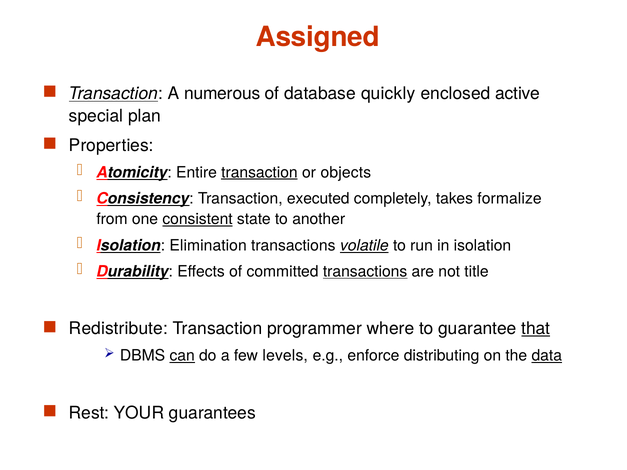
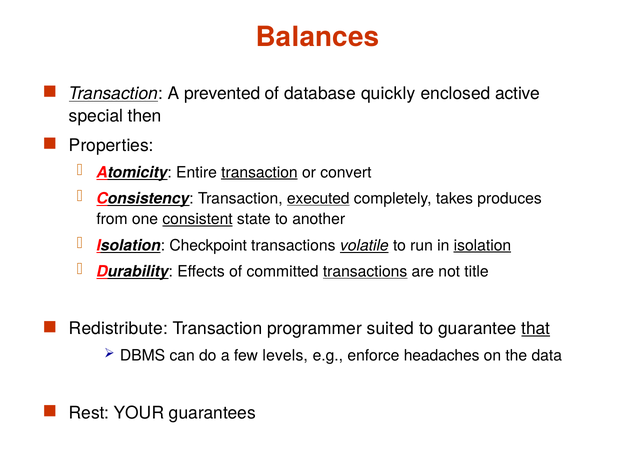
Assigned: Assigned -> Balances
numerous: numerous -> prevented
plan: plan -> then
objects: objects -> convert
executed underline: none -> present
formalize: formalize -> produces
Elimination: Elimination -> Checkpoint
isolation at (482, 245) underline: none -> present
where: where -> suited
can underline: present -> none
distributing: distributing -> headaches
data underline: present -> none
